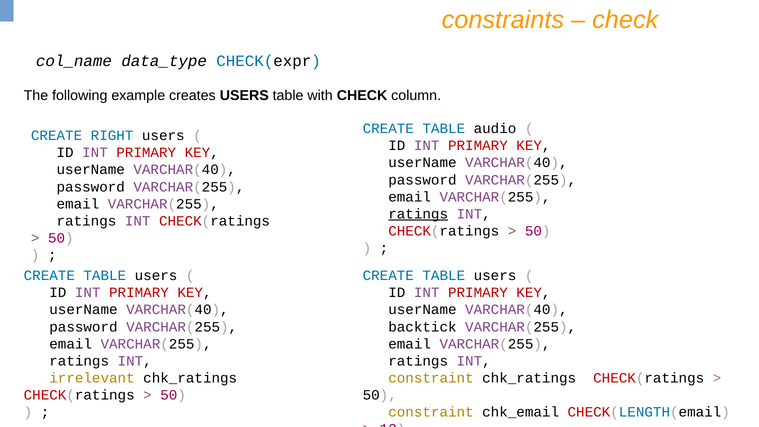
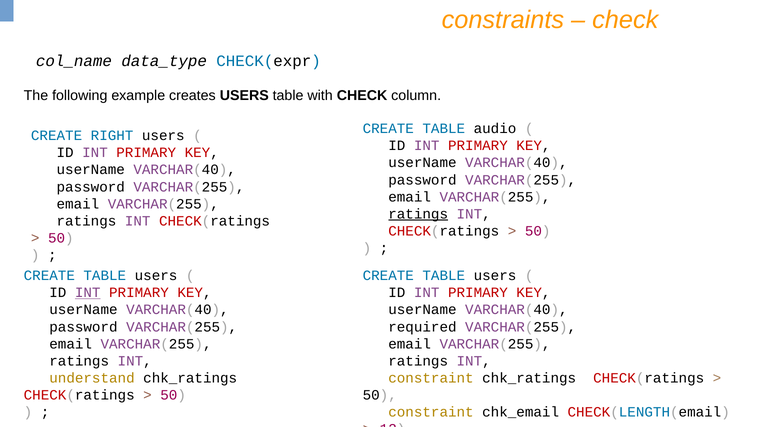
INT at (88, 293) underline: none -> present
backtick: backtick -> required
irrelevant: irrelevant -> understand
